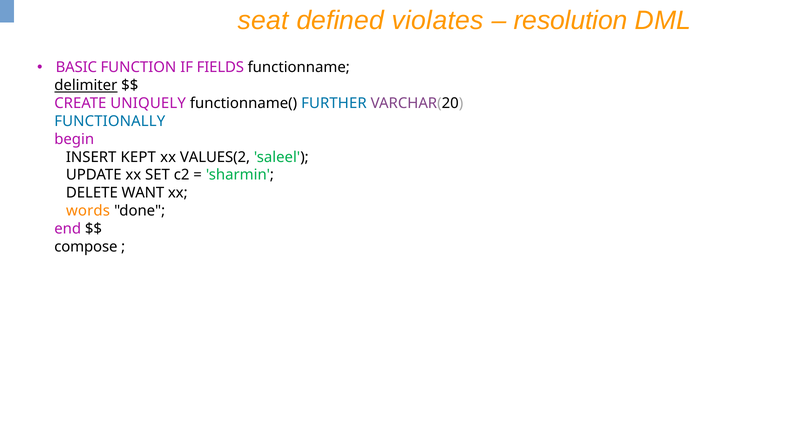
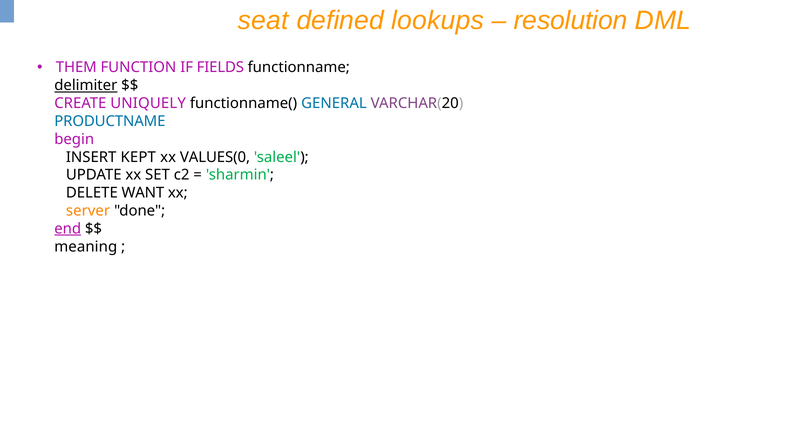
violates: violates -> lookups
BASIC: BASIC -> THEM
FURTHER: FURTHER -> GENERAL
FUNCTIONALLY: FUNCTIONALLY -> PRODUCTNAME
VALUES(2: VALUES(2 -> VALUES(0
words: words -> server
end underline: none -> present
compose: compose -> meaning
